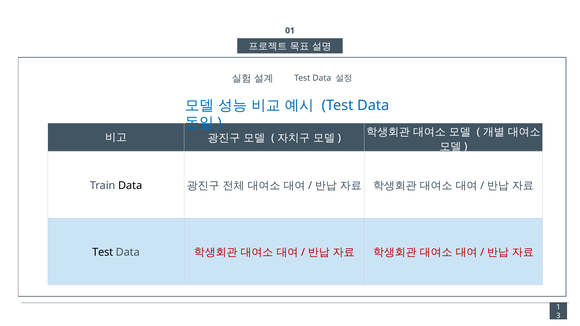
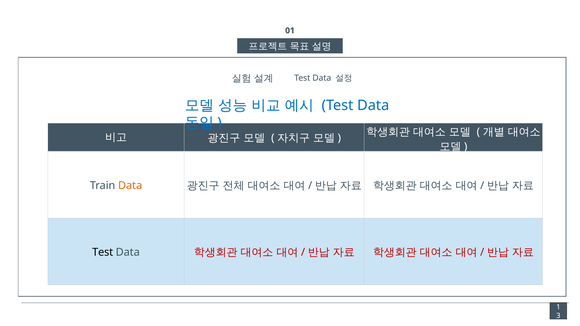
Data at (130, 186) colour: black -> orange
